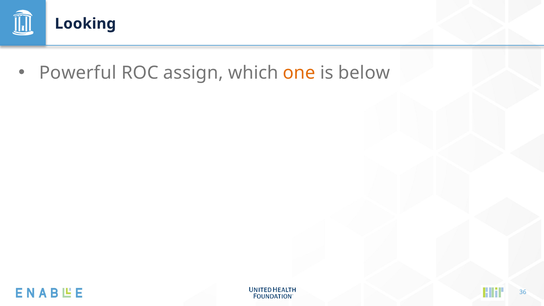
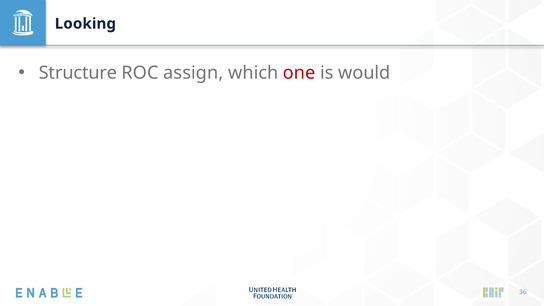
Powerful: Powerful -> Structure
one colour: orange -> red
below: below -> would
